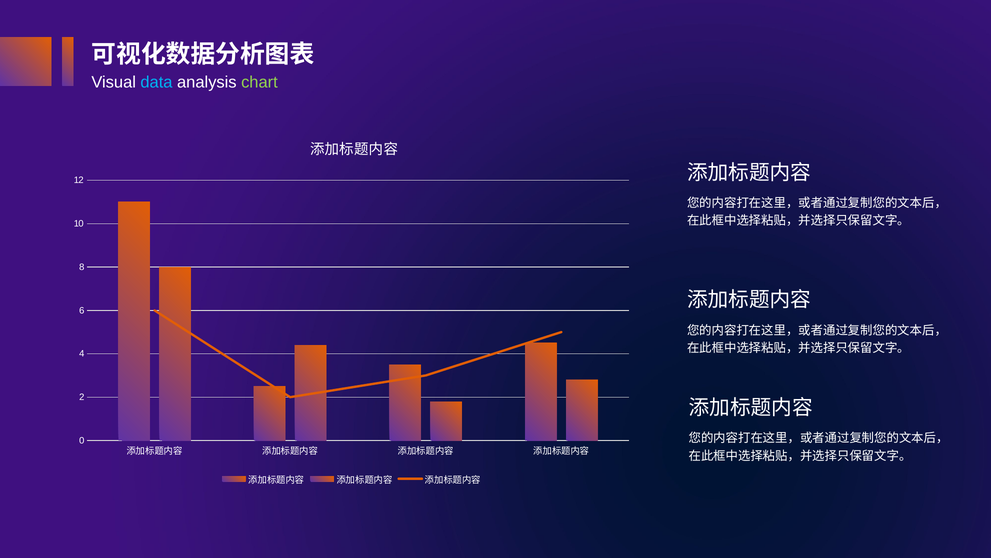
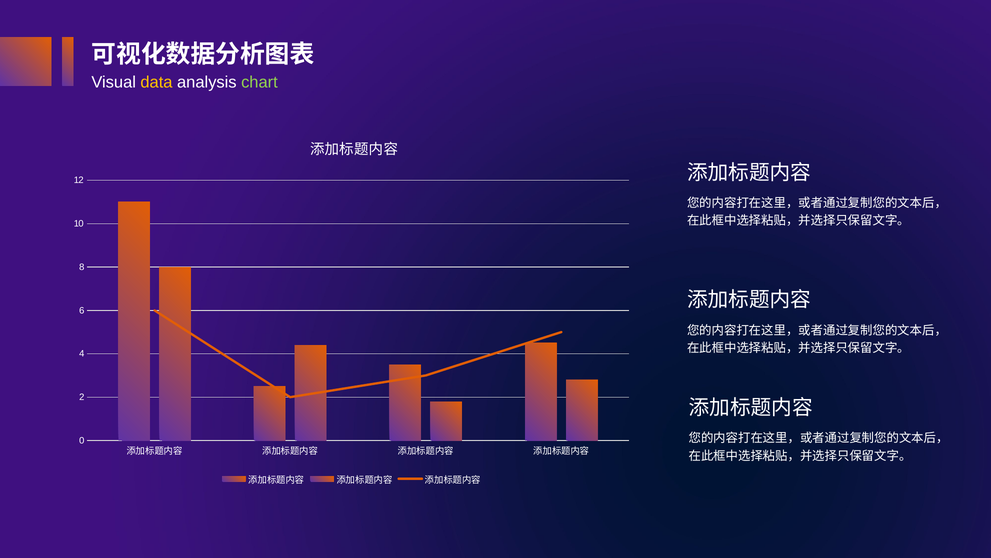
data colour: light blue -> yellow
